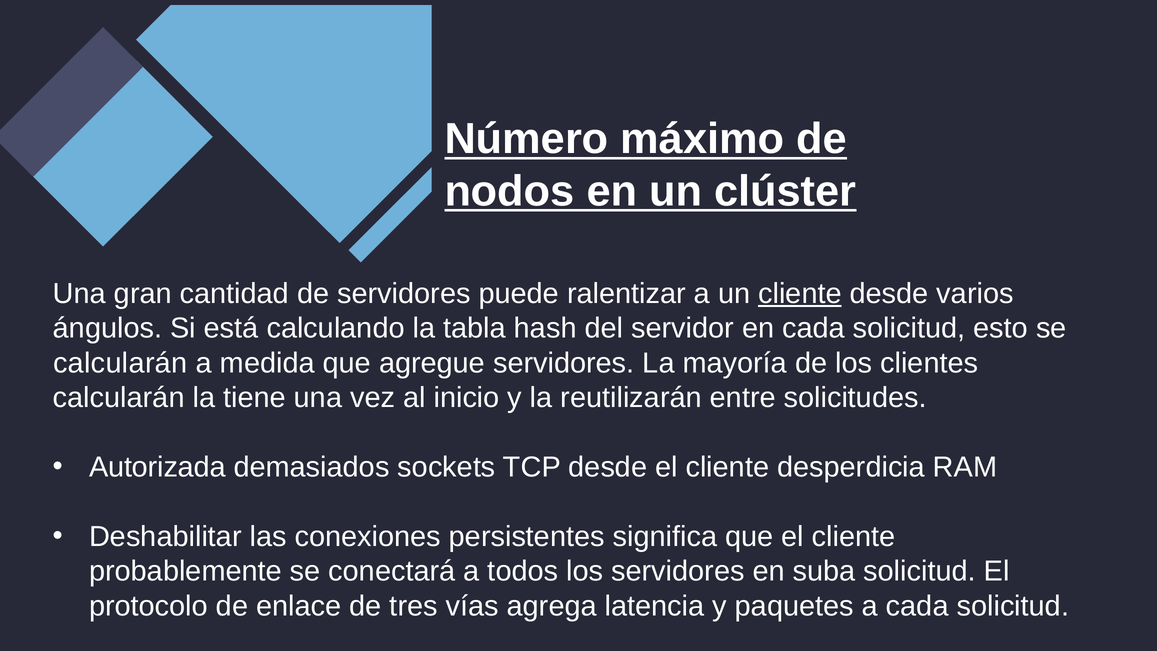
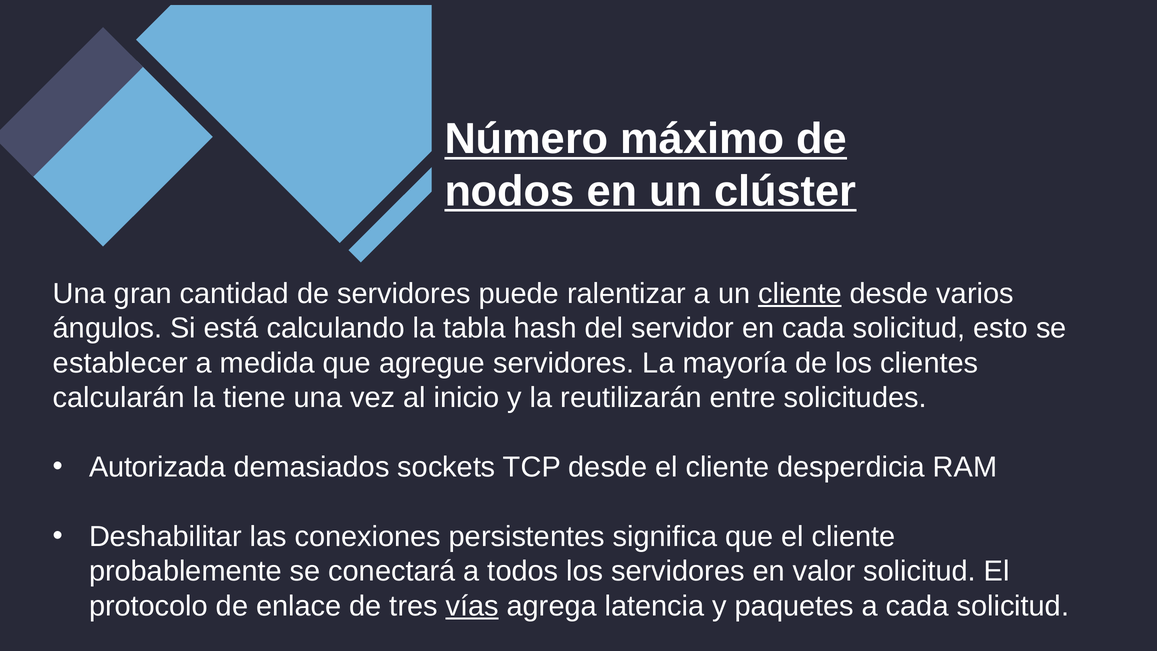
calcularán at (120, 363): calcularán -> establecer
suba: suba -> valor
vías underline: none -> present
